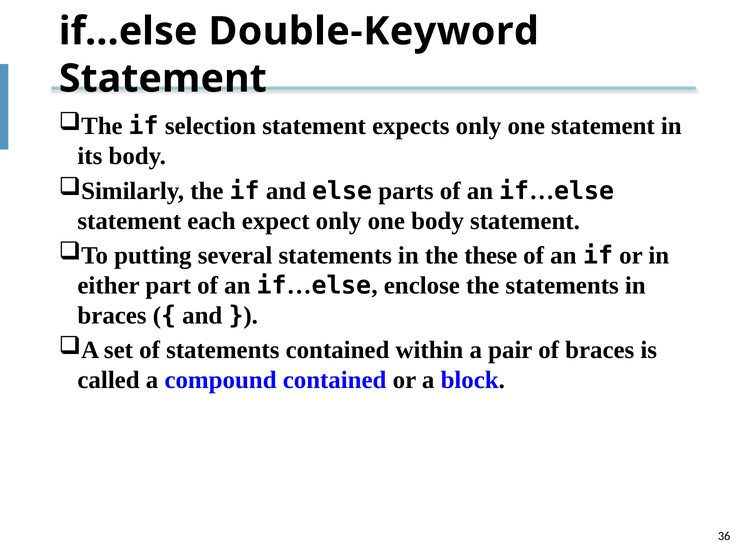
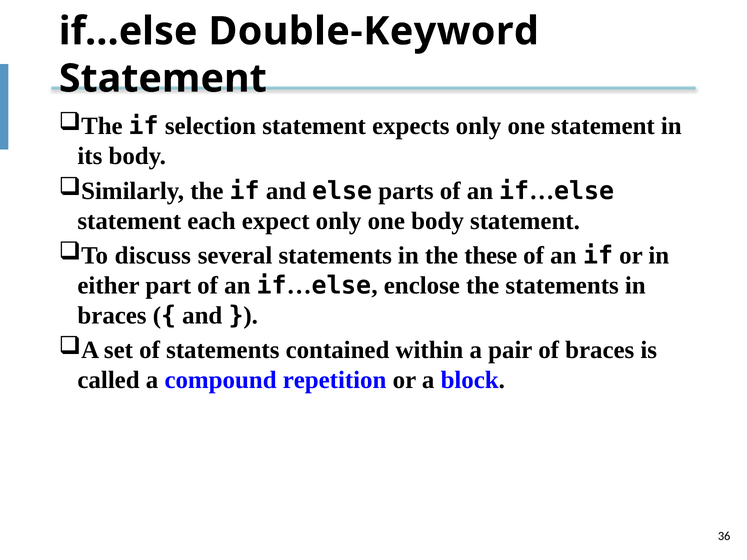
putting: putting -> discuss
compound contained: contained -> repetition
